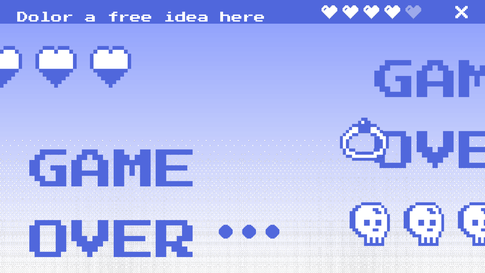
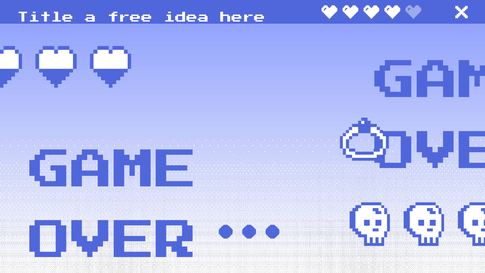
Dolor: Dolor -> Title
